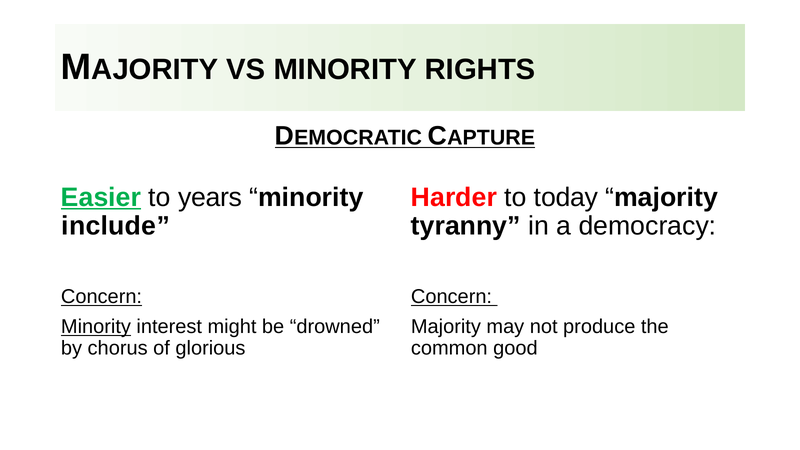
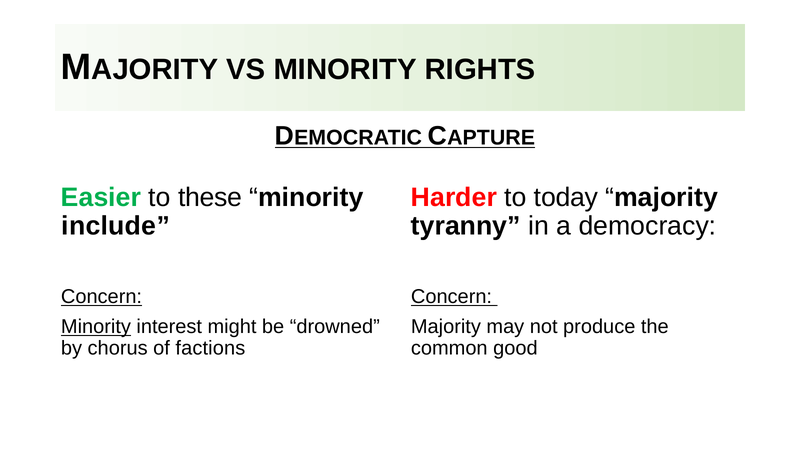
Easier underline: present -> none
years: years -> these
glorious: glorious -> factions
